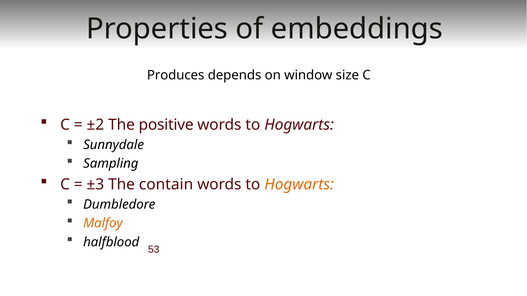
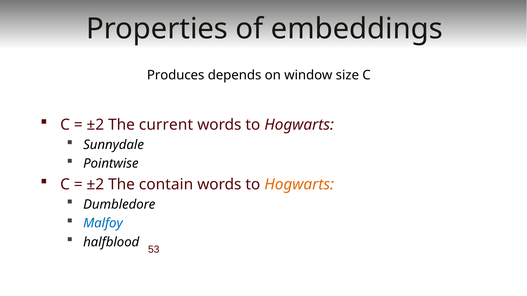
positive: positive -> current
Sampling: Sampling -> Pointwise
±3 at (95, 185): ±3 -> ±2
Malfoy colour: orange -> blue
